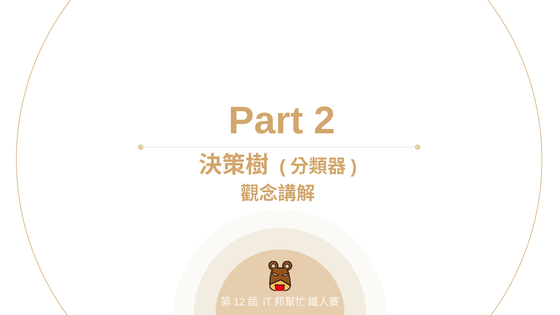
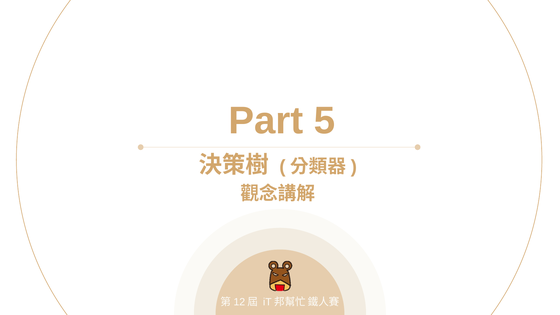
2: 2 -> 5
